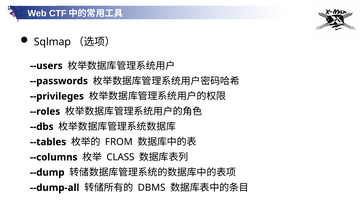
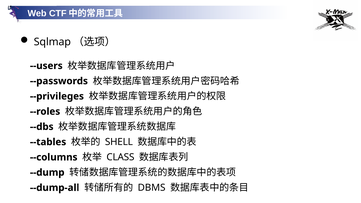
FROM: FROM -> SHELL
